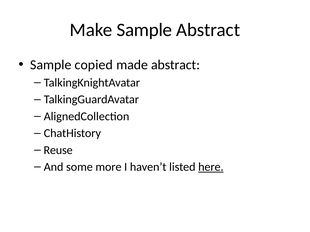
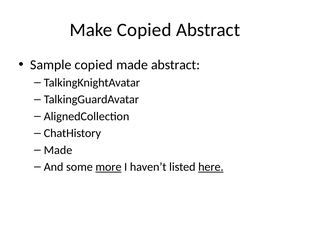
Make Sample: Sample -> Copied
Reuse at (58, 150): Reuse -> Made
more underline: none -> present
